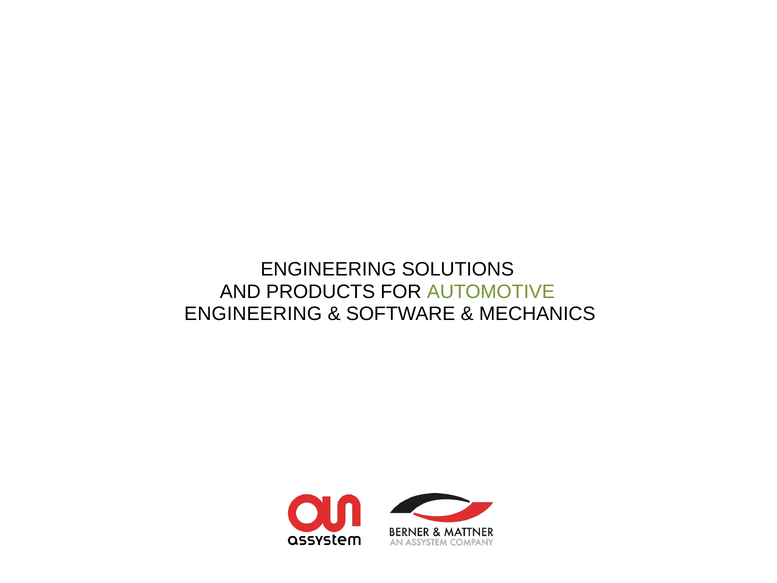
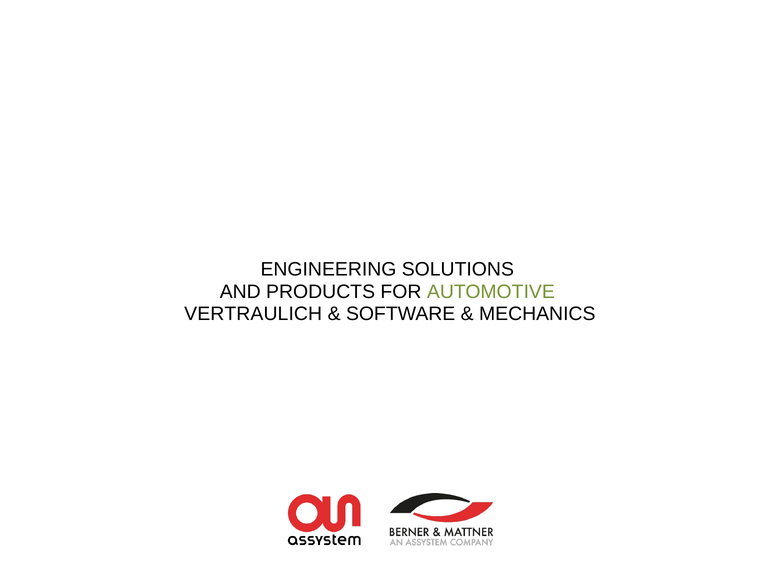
ENGINEERING at (253, 314): ENGINEERING -> VERTRAULICH
